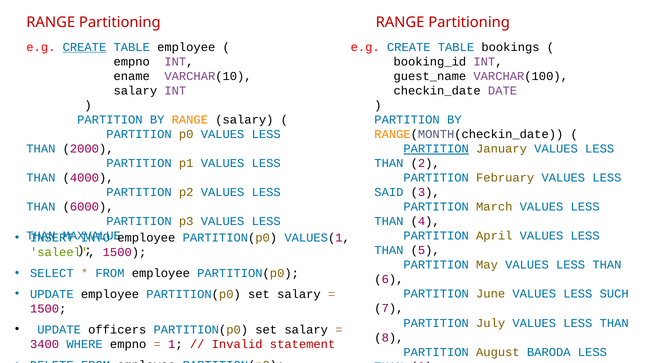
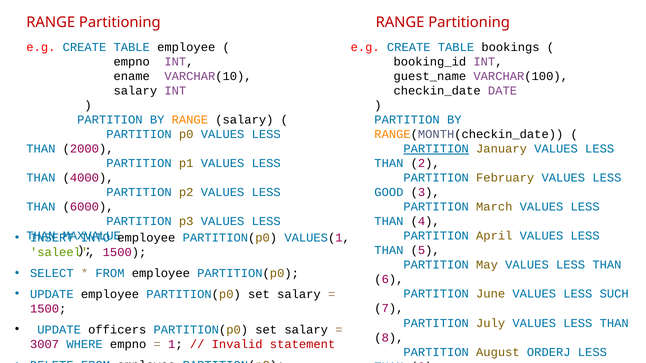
CREATE at (84, 47) underline: present -> none
SAID: SAID -> GOOD
3400: 3400 -> 3007
BARODA: BARODA -> ORDERJ
